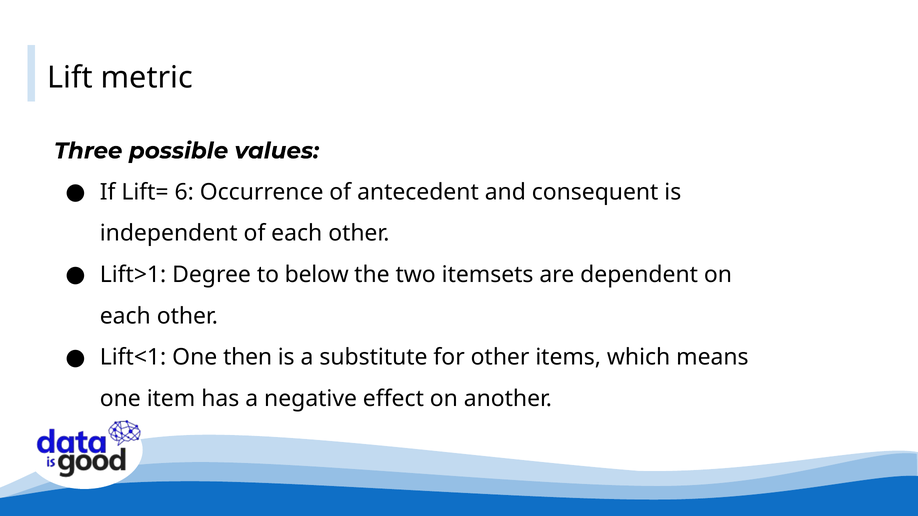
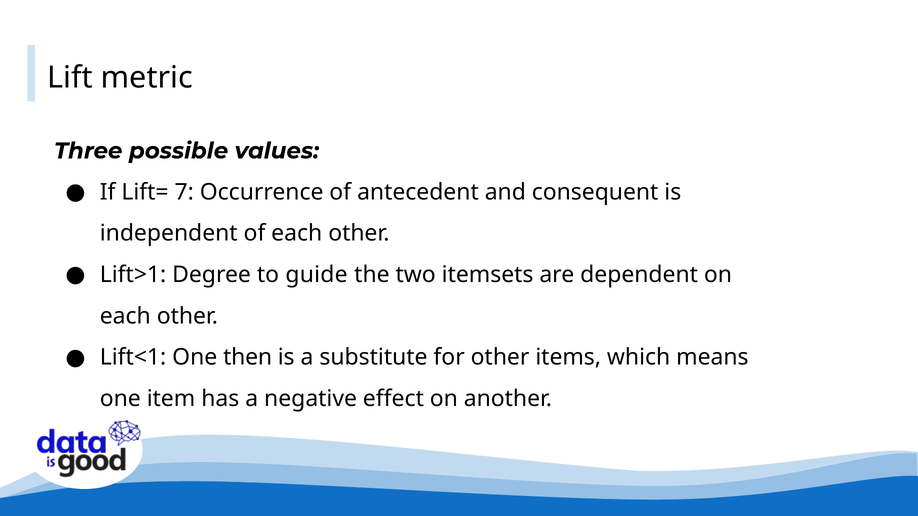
6: 6 -> 7
below: below -> guide
